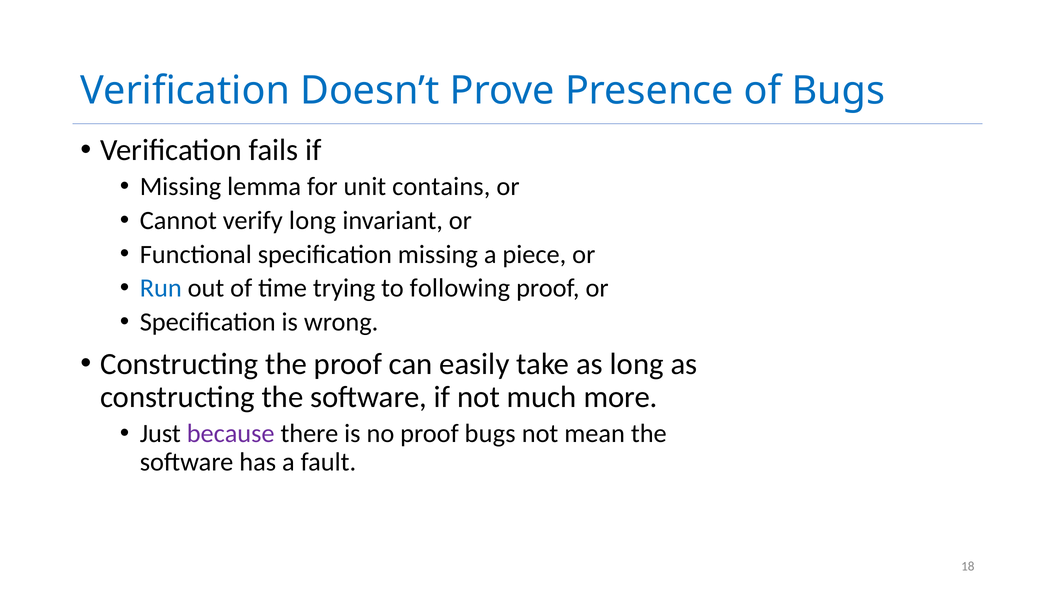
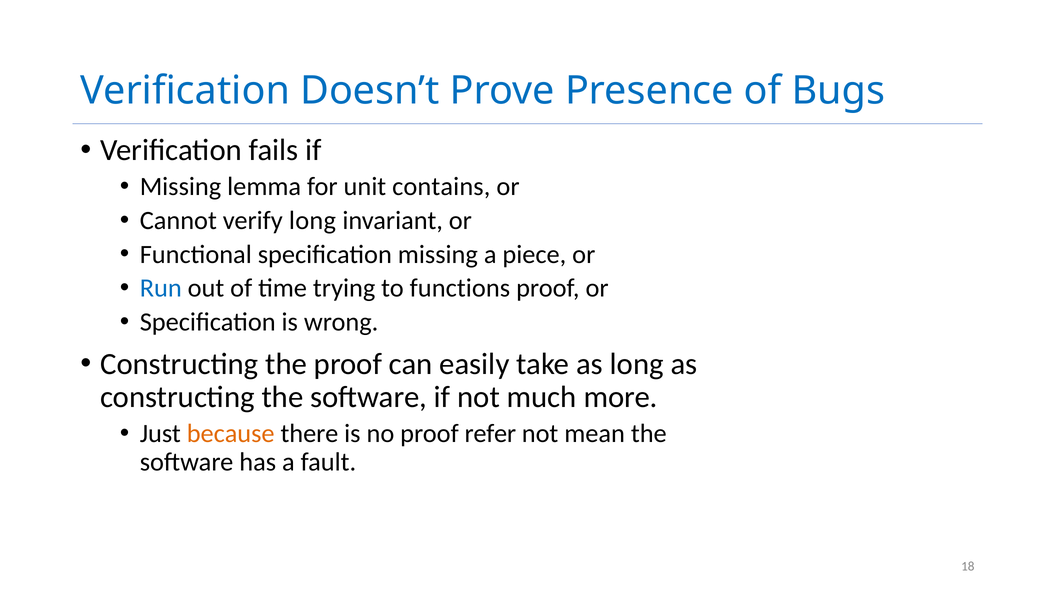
following: following -> functions
because colour: purple -> orange
proof bugs: bugs -> refer
